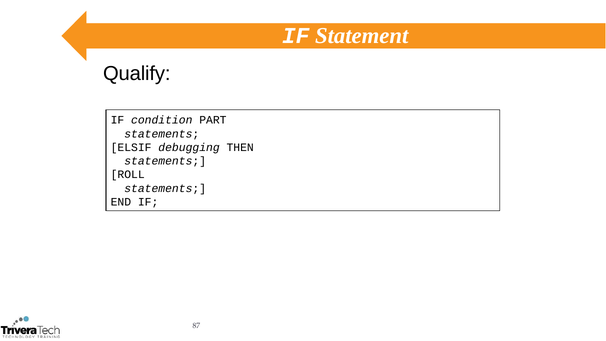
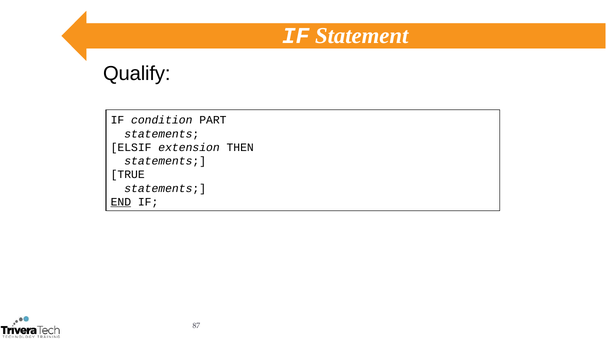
debugging: debugging -> extension
ROLL: ROLL -> TRUE
END underline: none -> present
